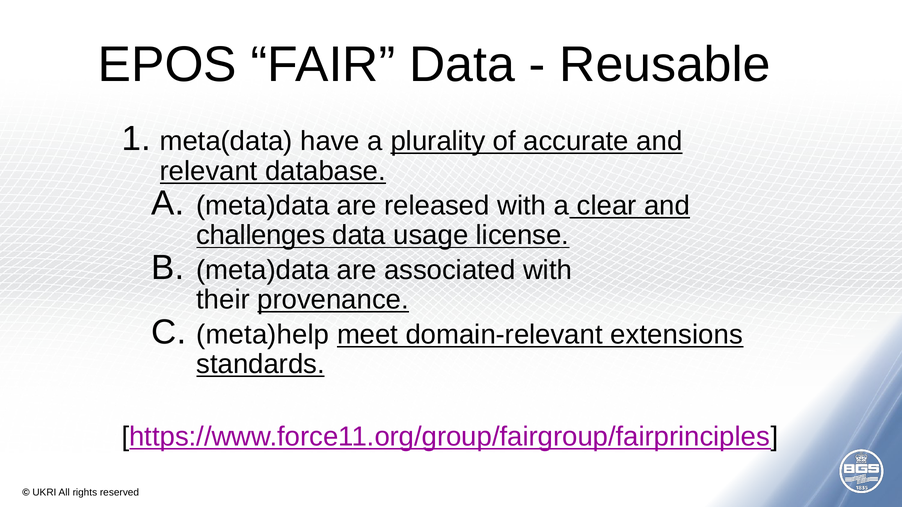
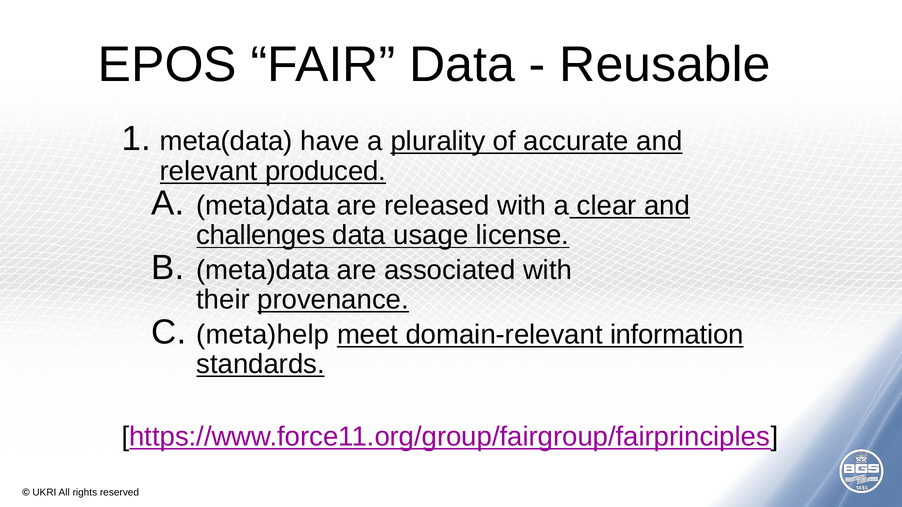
database: database -> produced
extensions: extensions -> information
